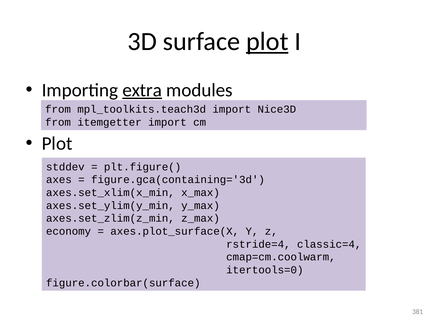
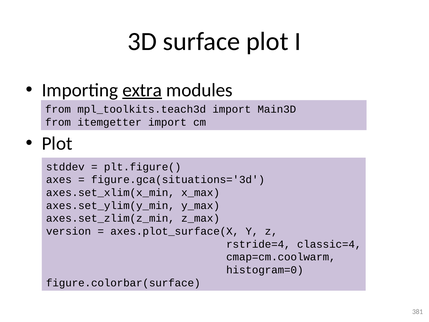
plot at (267, 42) underline: present -> none
Nice3D: Nice3D -> Main3D
figure.gca(containing='3d: figure.gca(containing='3d -> figure.gca(situations='3d
economy: economy -> version
itertools=0: itertools=0 -> histogram=0
